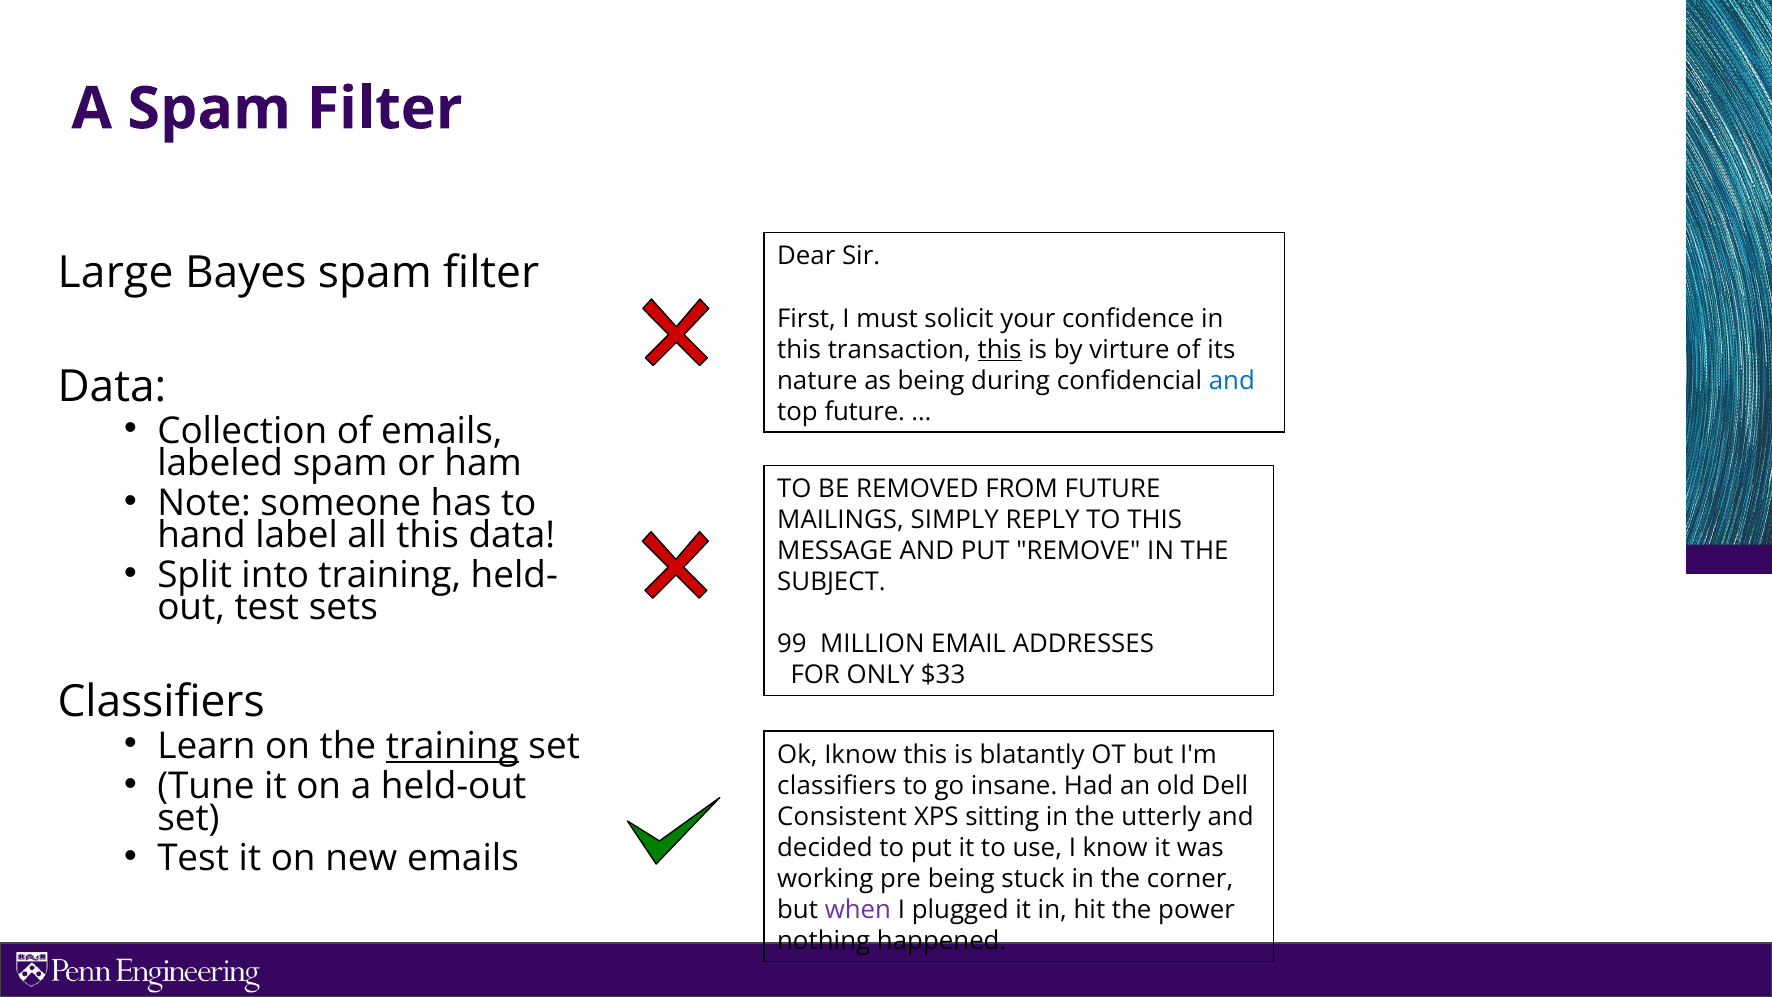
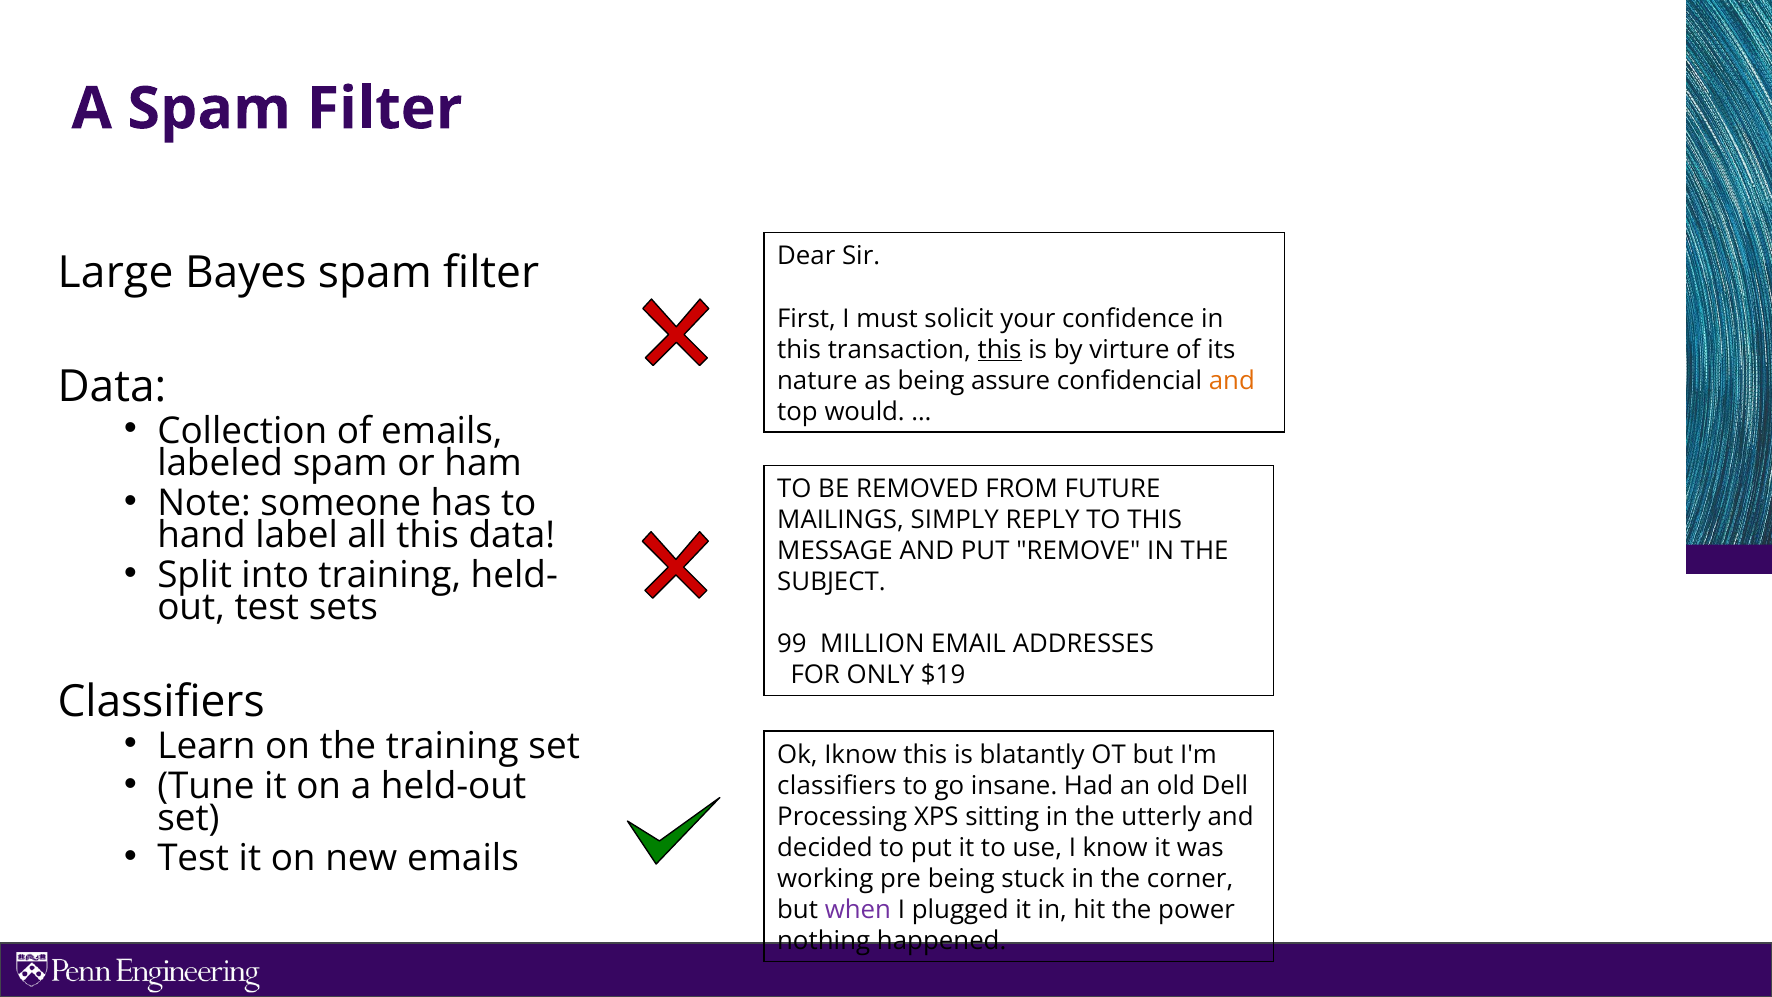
during: during -> assure
and at (1232, 380) colour: blue -> orange
top future: future -> would
$33: $33 -> $19
training at (452, 746) underline: present -> none
Consistent: Consistent -> Processing
